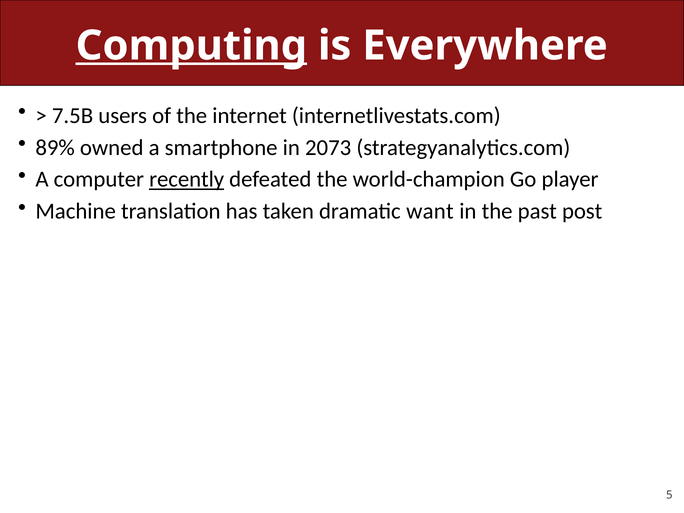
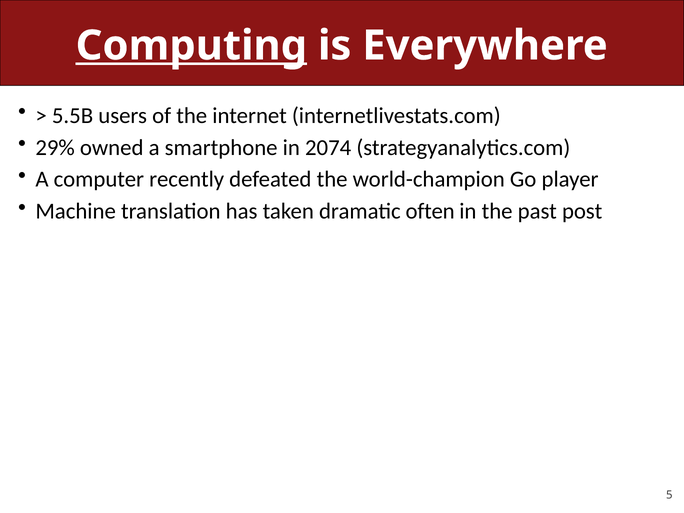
7.5B: 7.5B -> 5.5B
89%: 89% -> 29%
2073: 2073 -> 2074
recently underline: present -> none
want: want -> often
